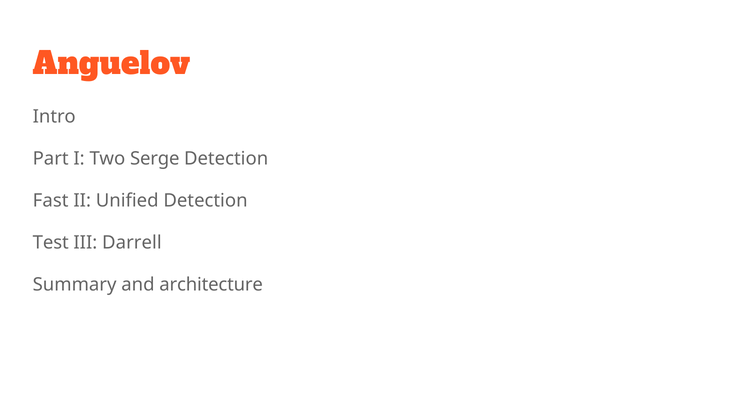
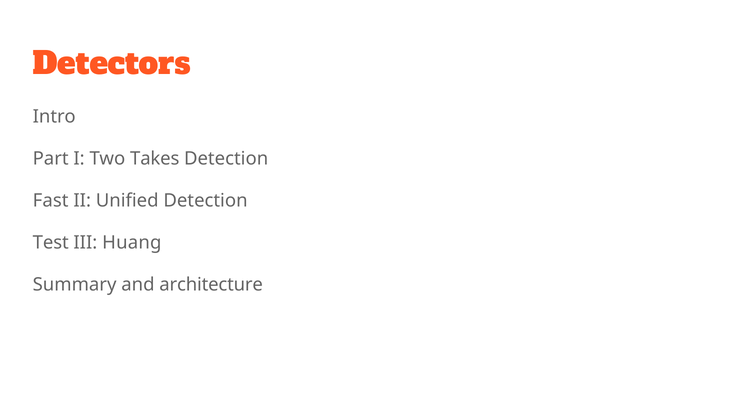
Anguelov: Anguelov -> Detectors
Serge: Serge -> Takes
Darrell: Darrell -> Huang
